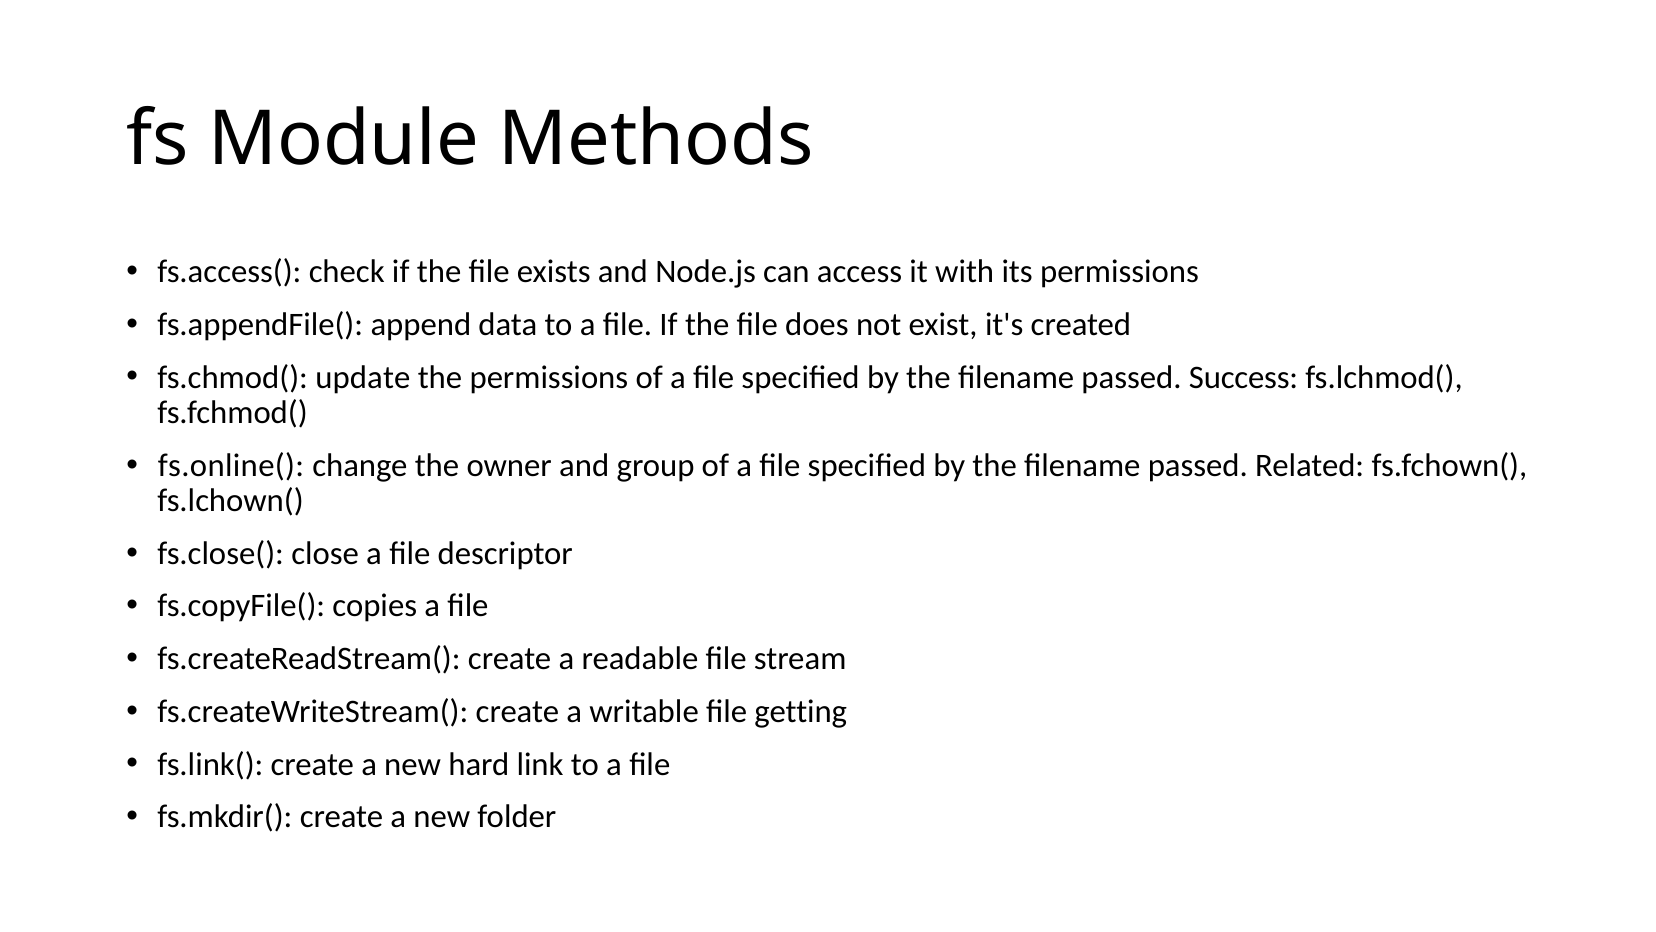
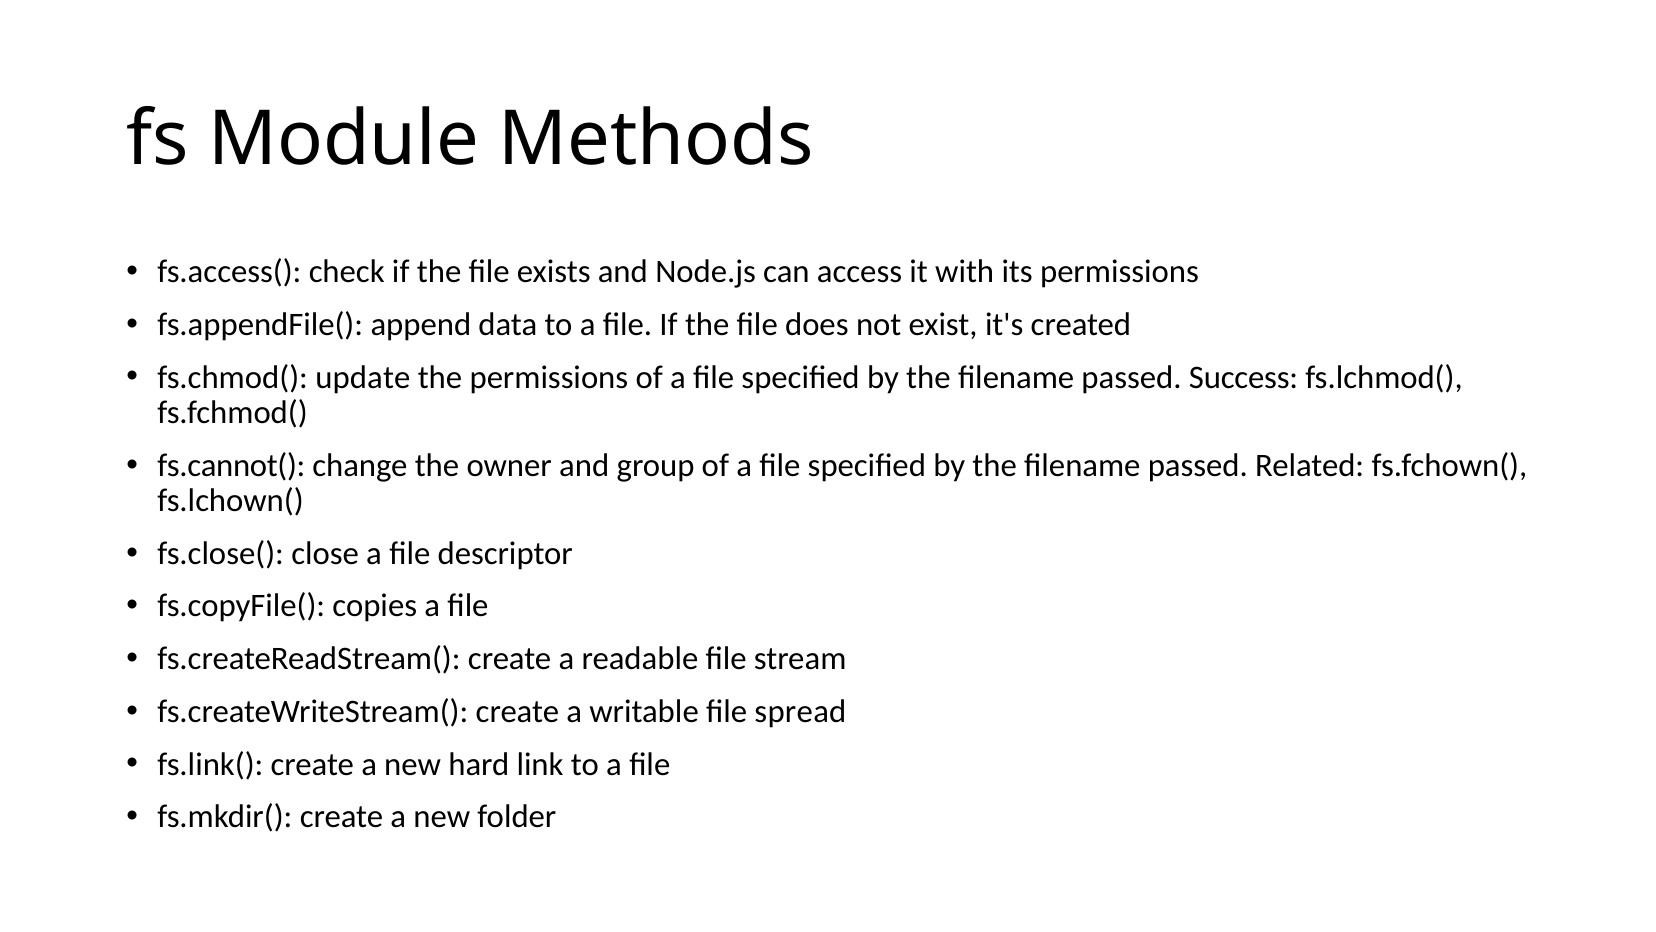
fs.online(: fs.online( -> fs.cannot(
getting: getting -> spread
